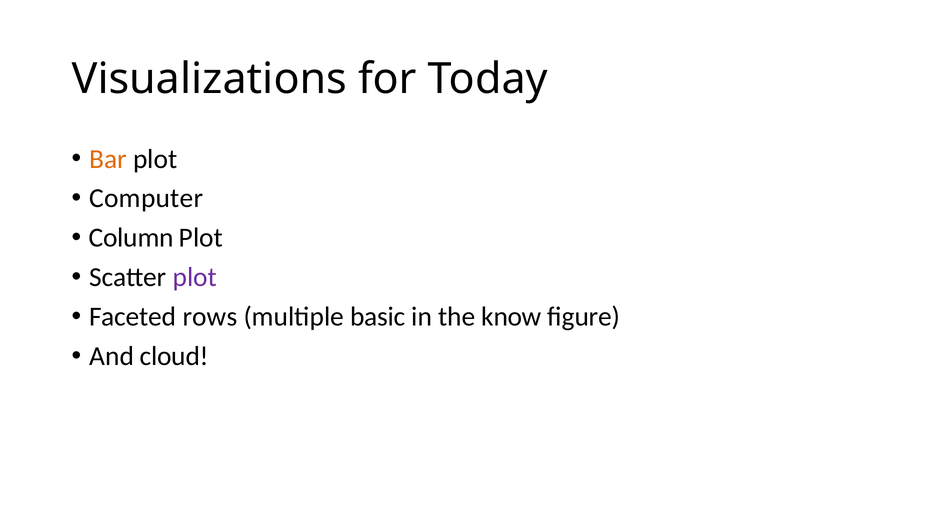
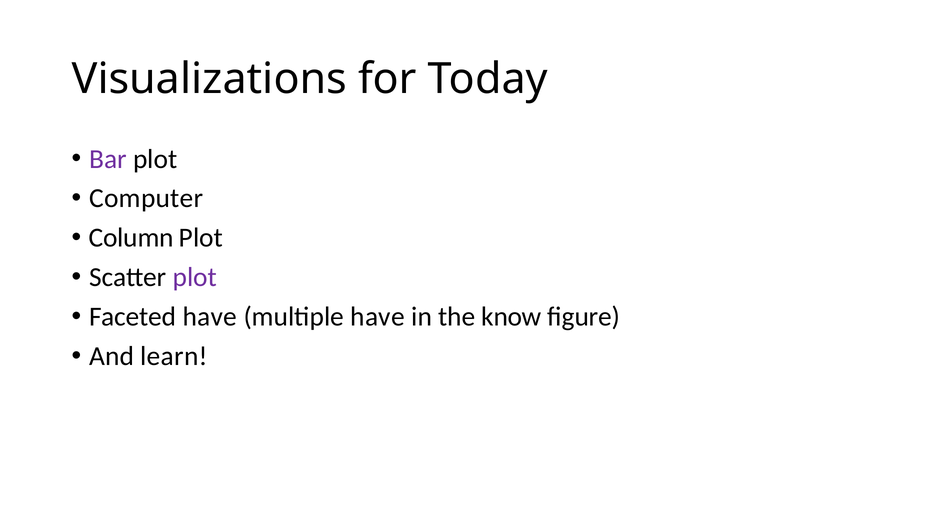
Bar colour: orange -> purple
Faceted rows: rows -> have
multiple basic: basic -> have
cloud: cloud -> learn
